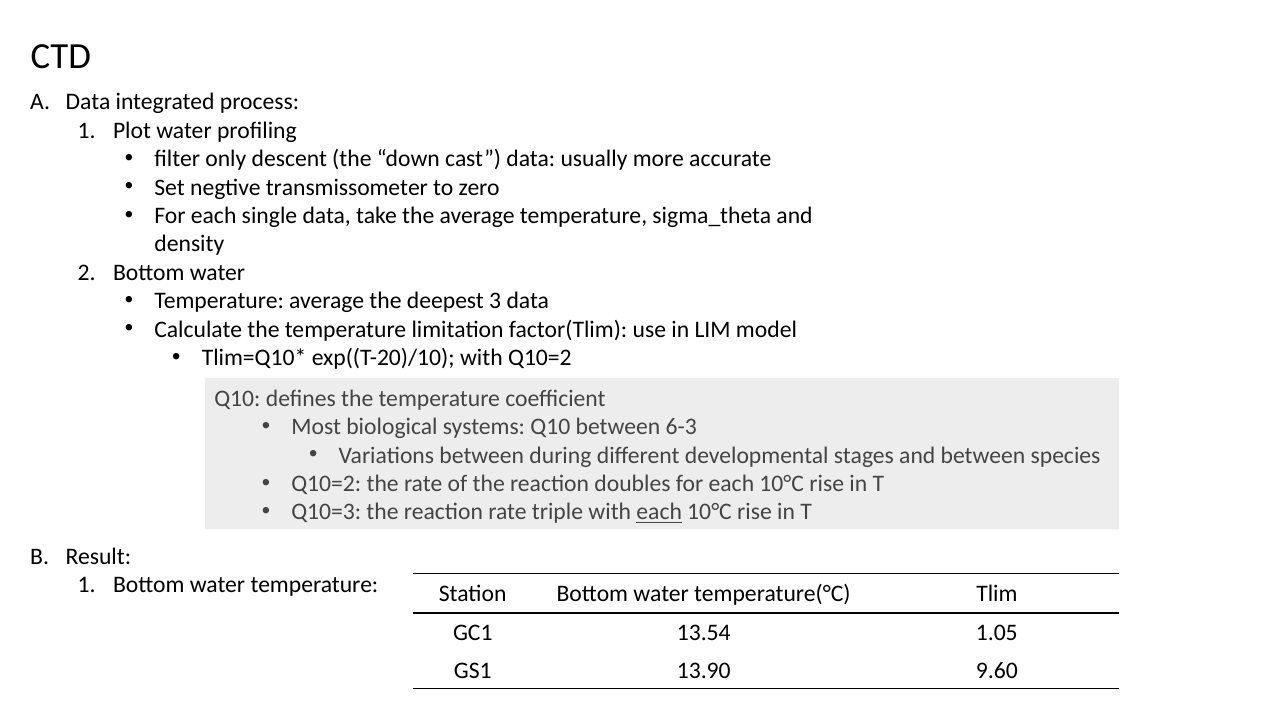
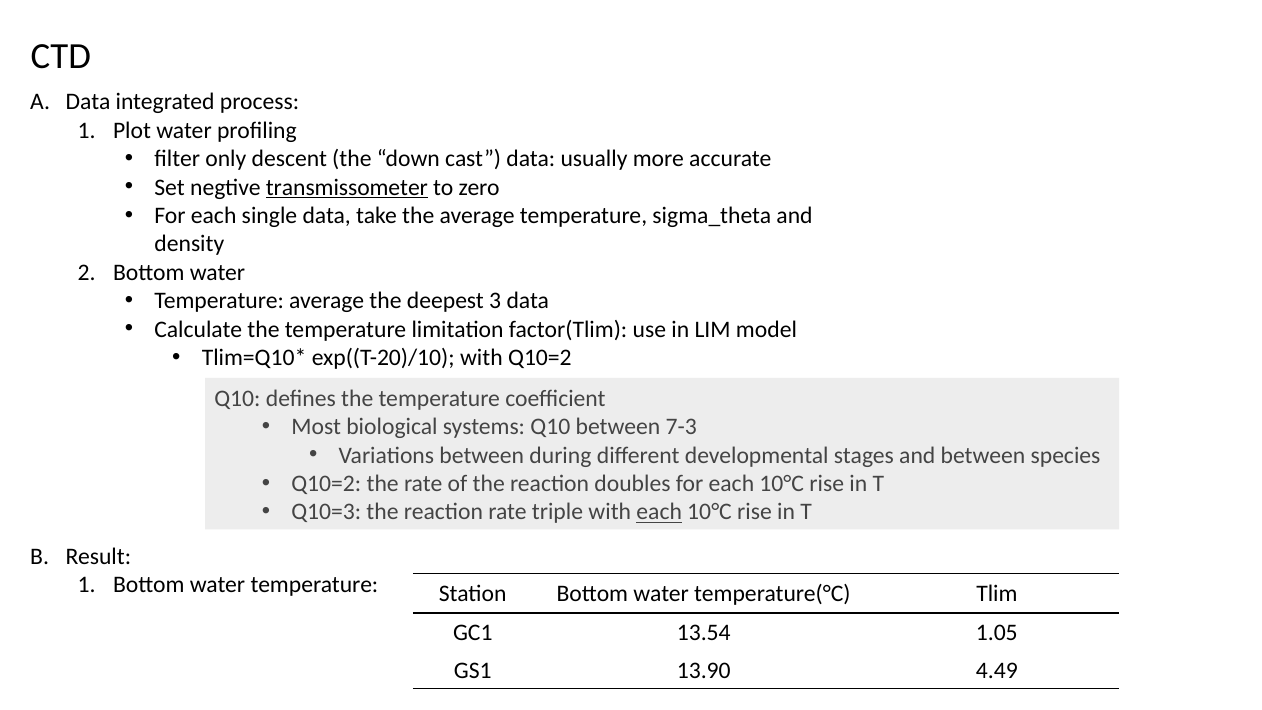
transmissometer underline: none -> present
6-3: 6-3 -> 7-3
9.60: 9.60 -> 4.49
